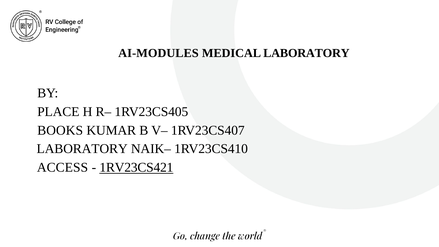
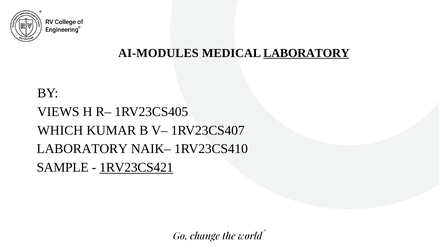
LABORATORY at (306, 53) underline: none -> present
PLACE: PLACE -> VIEWS
BOOKS: BOOKS -> WHICH
ACCESS: ACCESS -> SAMPLE
